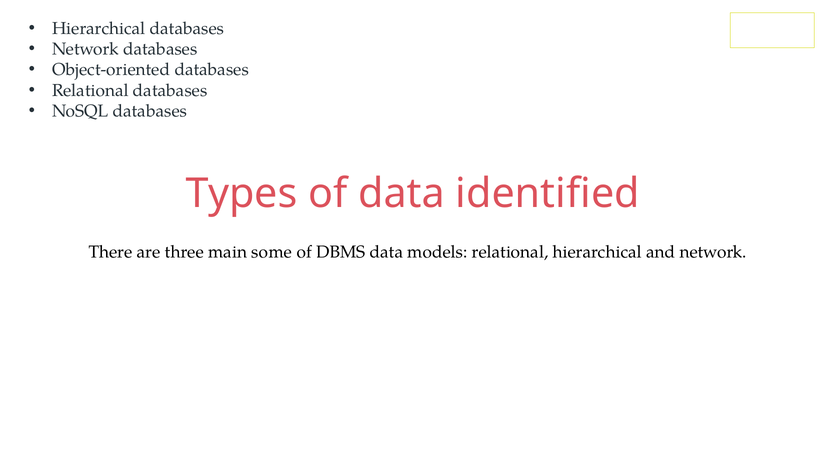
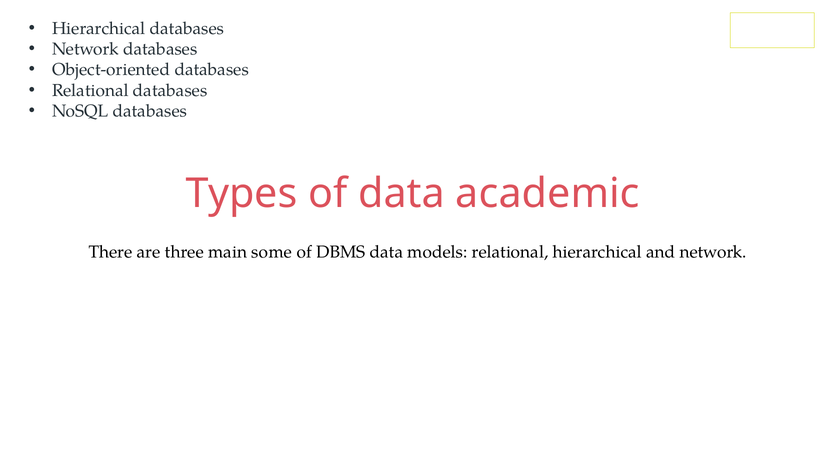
identified: identified -> academic
